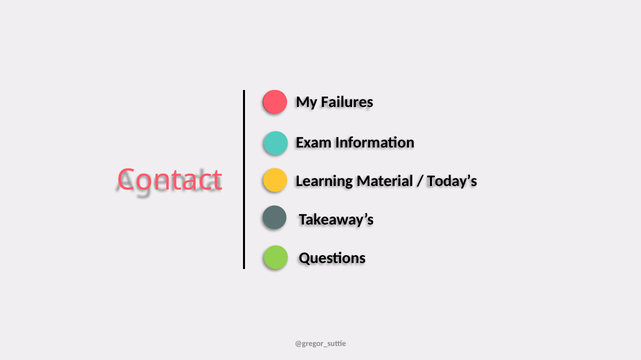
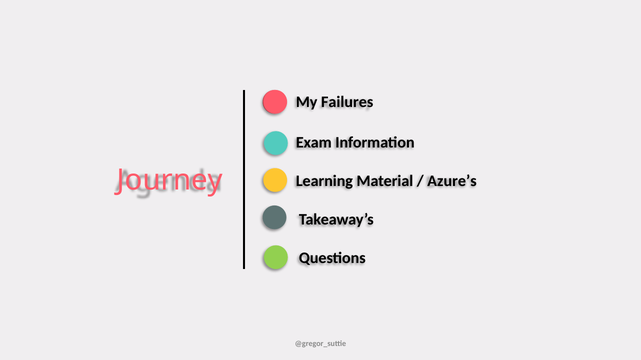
Contact: Contact -> Journey
Today’s: Today’s -> Azure’s
